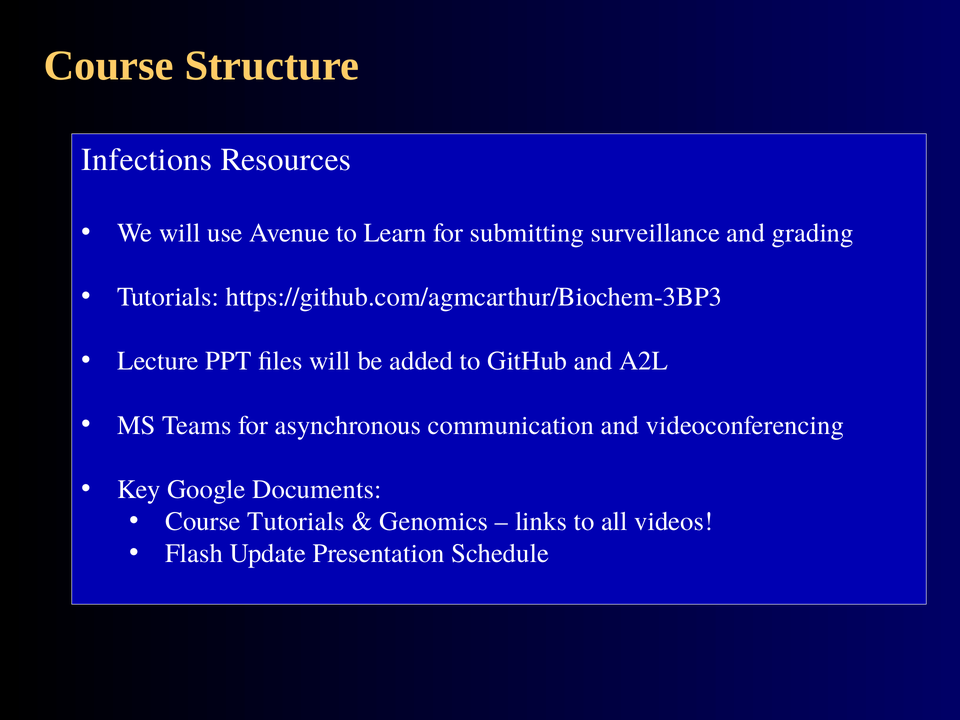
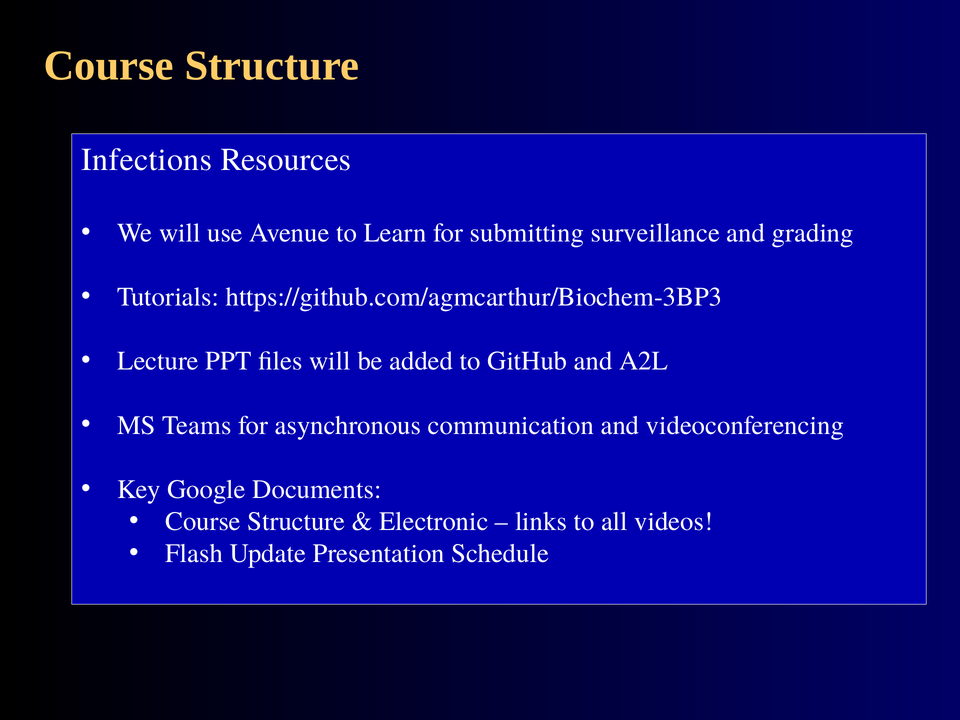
Tutorials at (296, 521): Tutorials -> Structure
Genomics: Genomics -> Electronic
